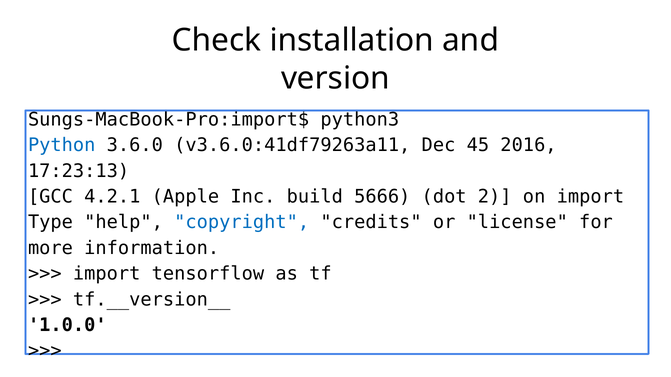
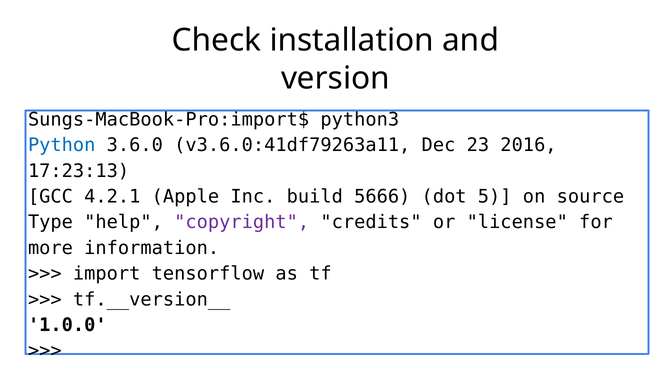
45: 45 -> 23
2: 2 -> 5
on import: import -> source
copyright colour: blue -> purple
